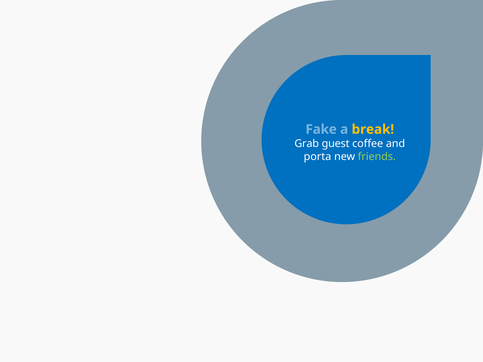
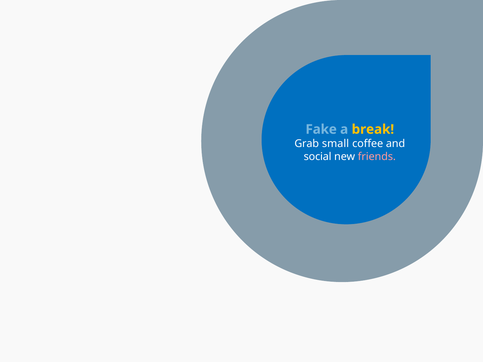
guest: guest -> small
porta: porta -> social
friends colour: light green -> pink
